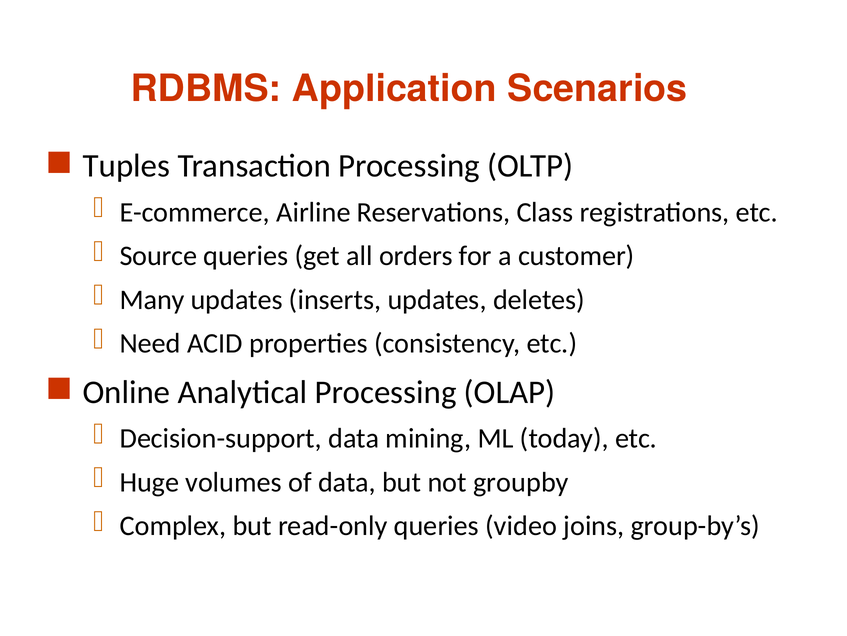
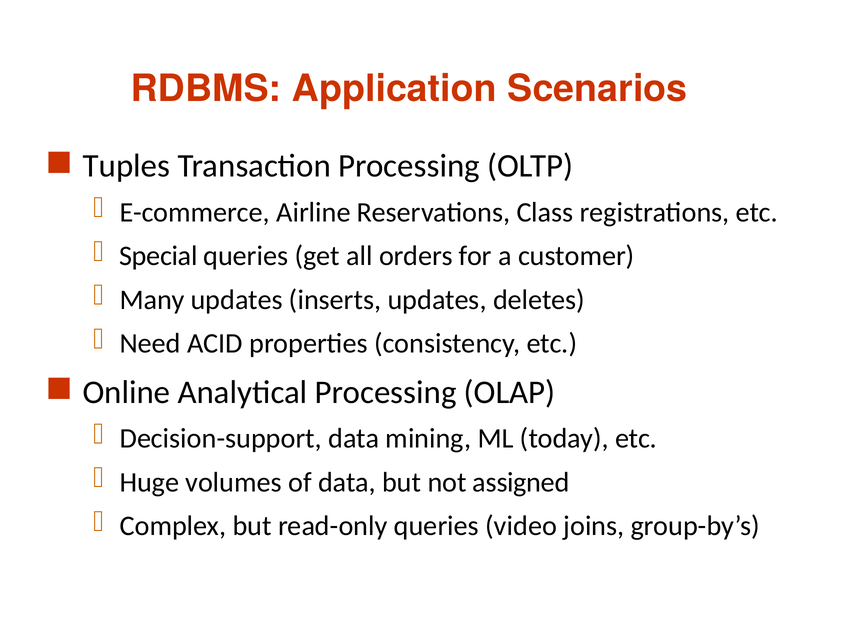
Source: Source -> Special
groupby: groupby -> assigned
